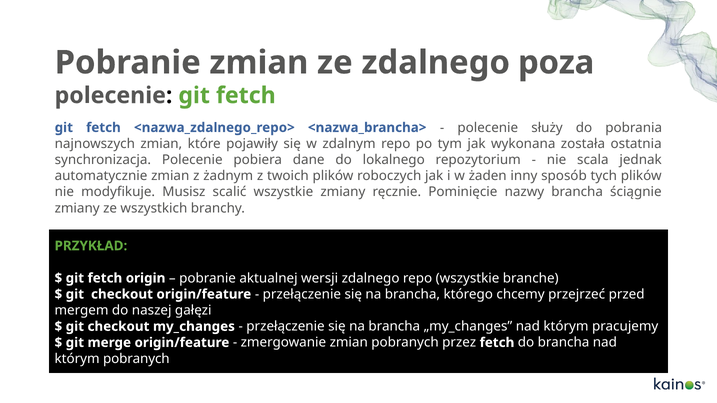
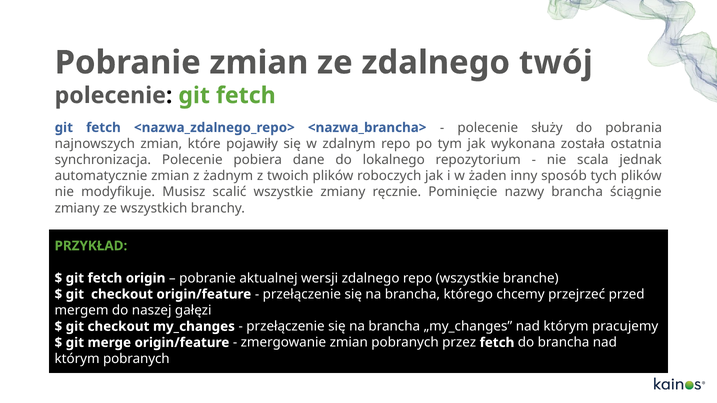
poza: poza -> twój
